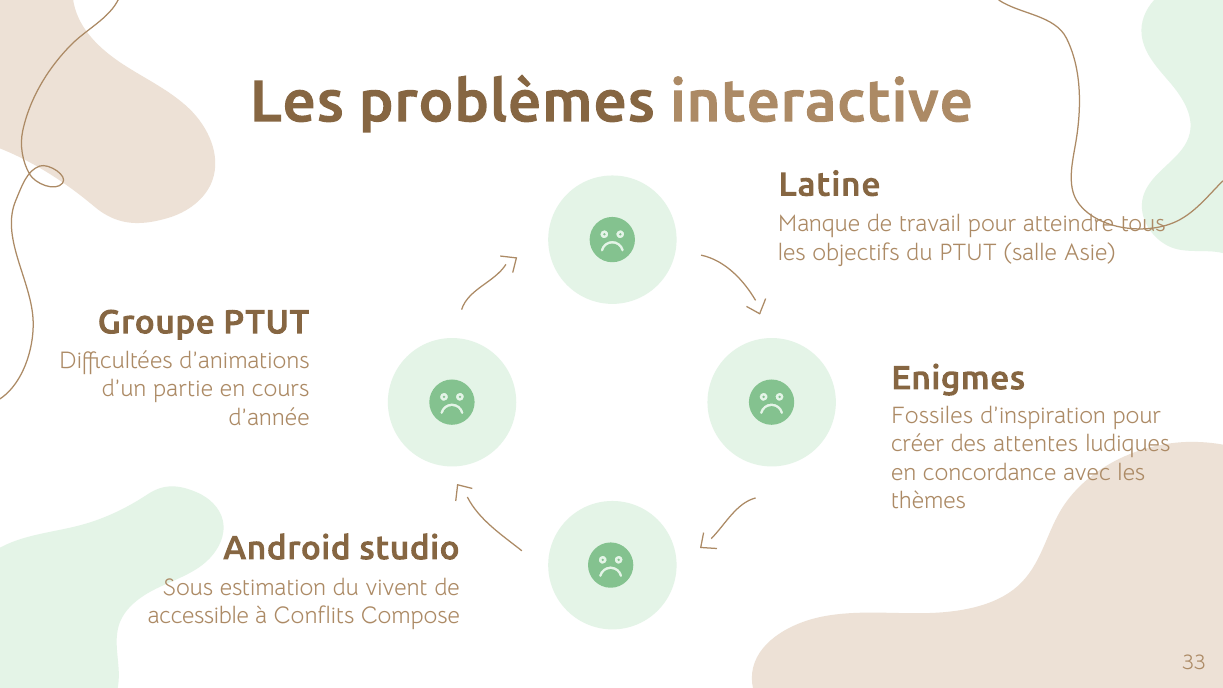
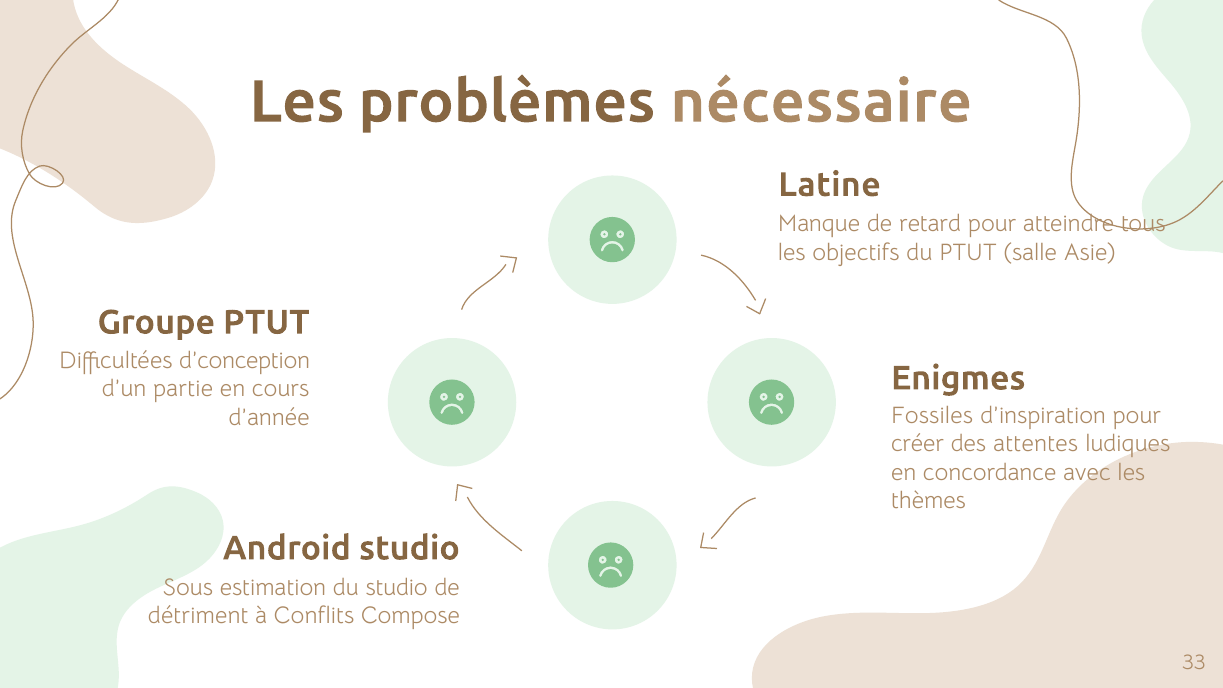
interactive: interactive -> nécessaire
travail: travail -> retard
d’animations: d’animations -> d’conception
du vivent: vivent -> studio
accessible: accessible -> détriment
